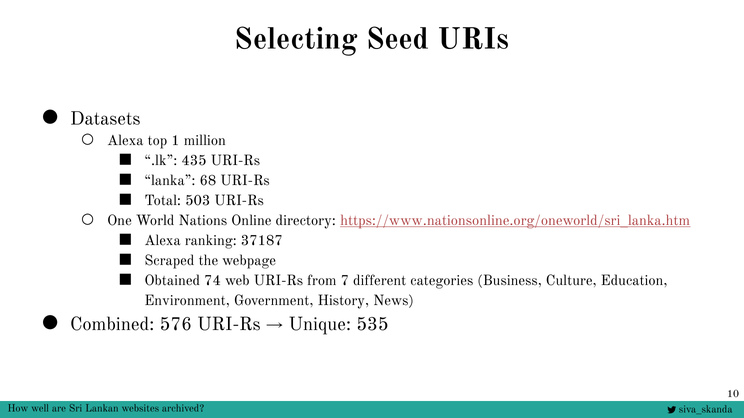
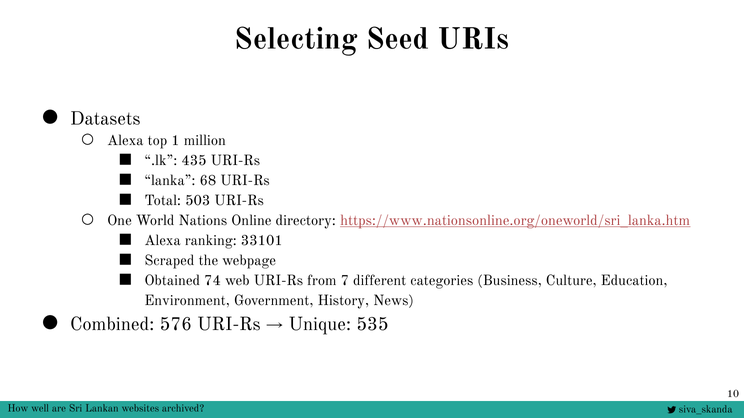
37187: 37187 -> 33101
